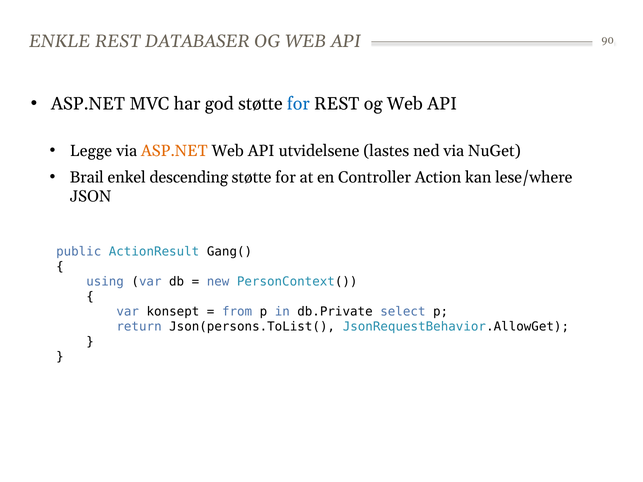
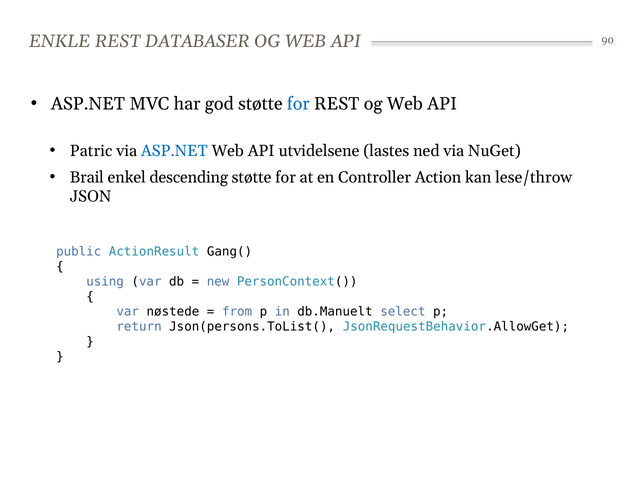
Legge: Legge -> Patric
ASP.NET at (174, 151) colour: orange -> blue
lese/where: lese/where -> lese/throw
konsept: konsept -> nøstede
db.Private: db.Private -> db.Manuelt
